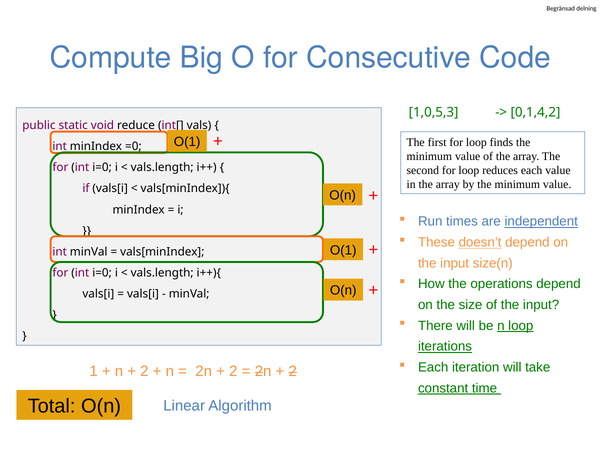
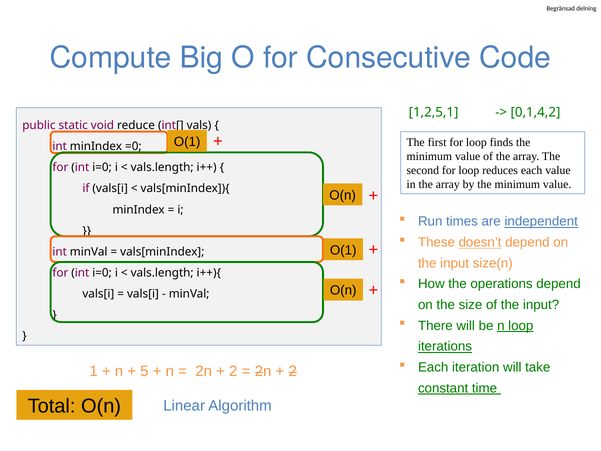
1,0,5,3: 1,0,5,3 -> 1,2,5,1
2 at (144, 371): 2 -> 5
